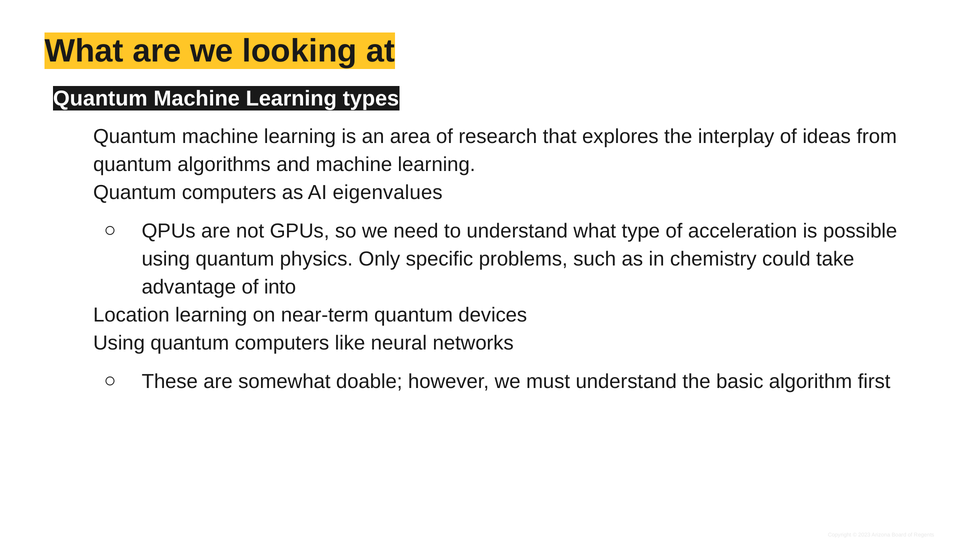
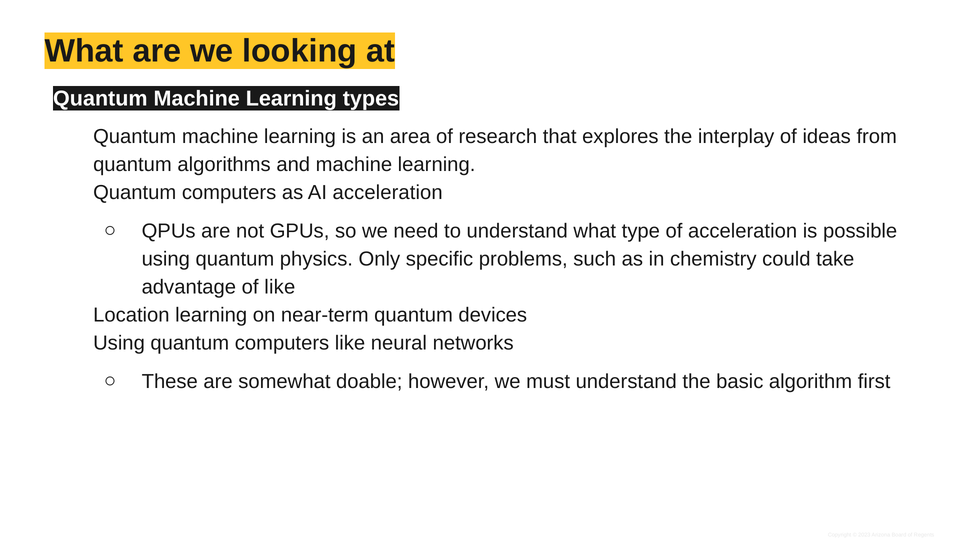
AI eigenvalues: eigenvalues -> acceleration
of into: into -> like
